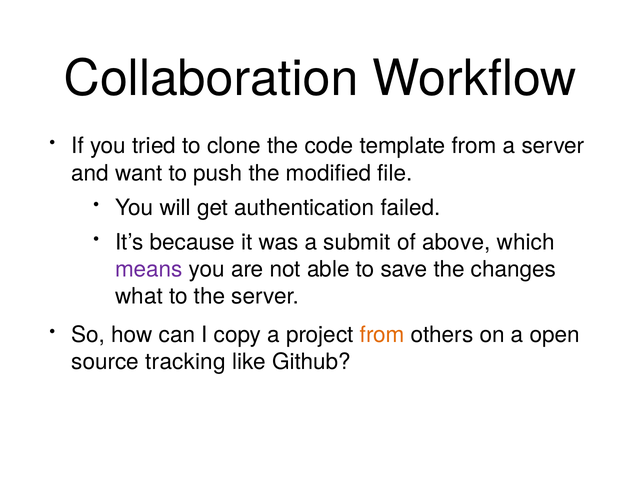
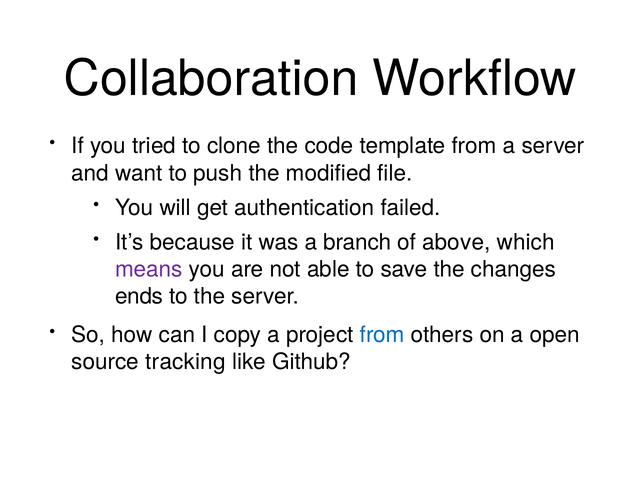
submit: submit -> branch
what: what -> ends
from at (382, 334) colour: orange -> blue
